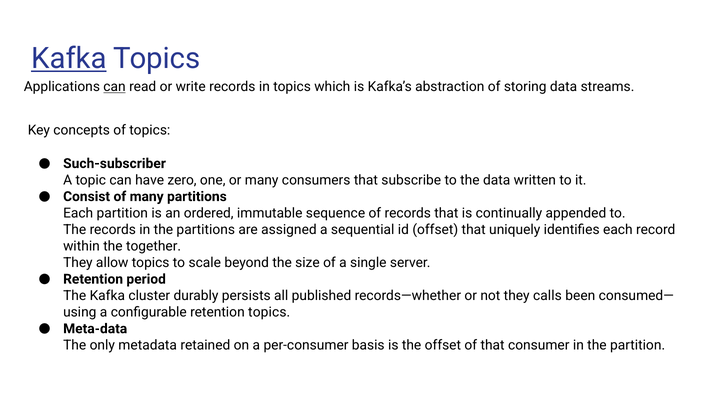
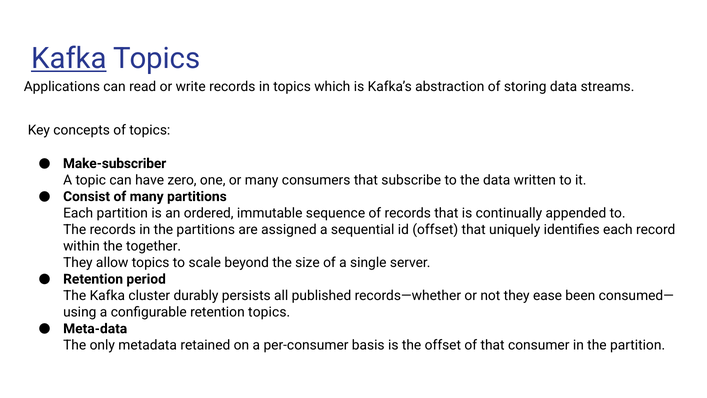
can at (115, 87) underline: present -> none
Such-subscriber: Such-subscriber -> Make-subscriber
calls: calls -> ease
